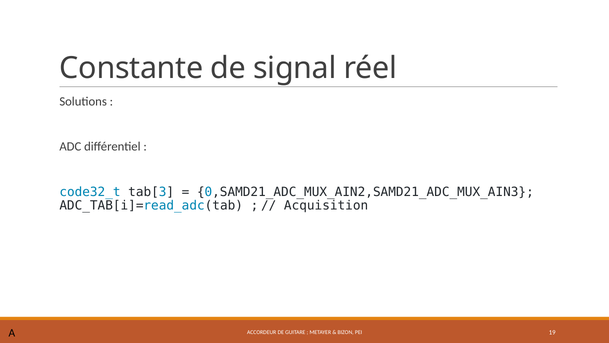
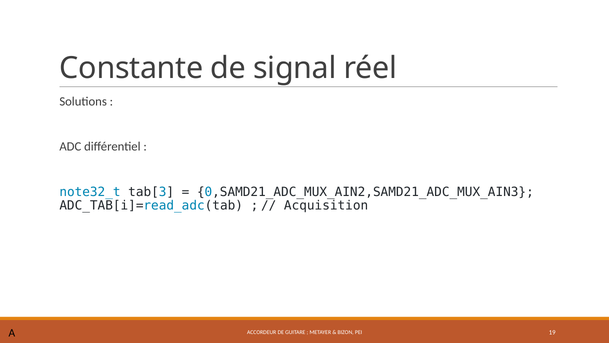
code32_t: code32_t -> note32_t
